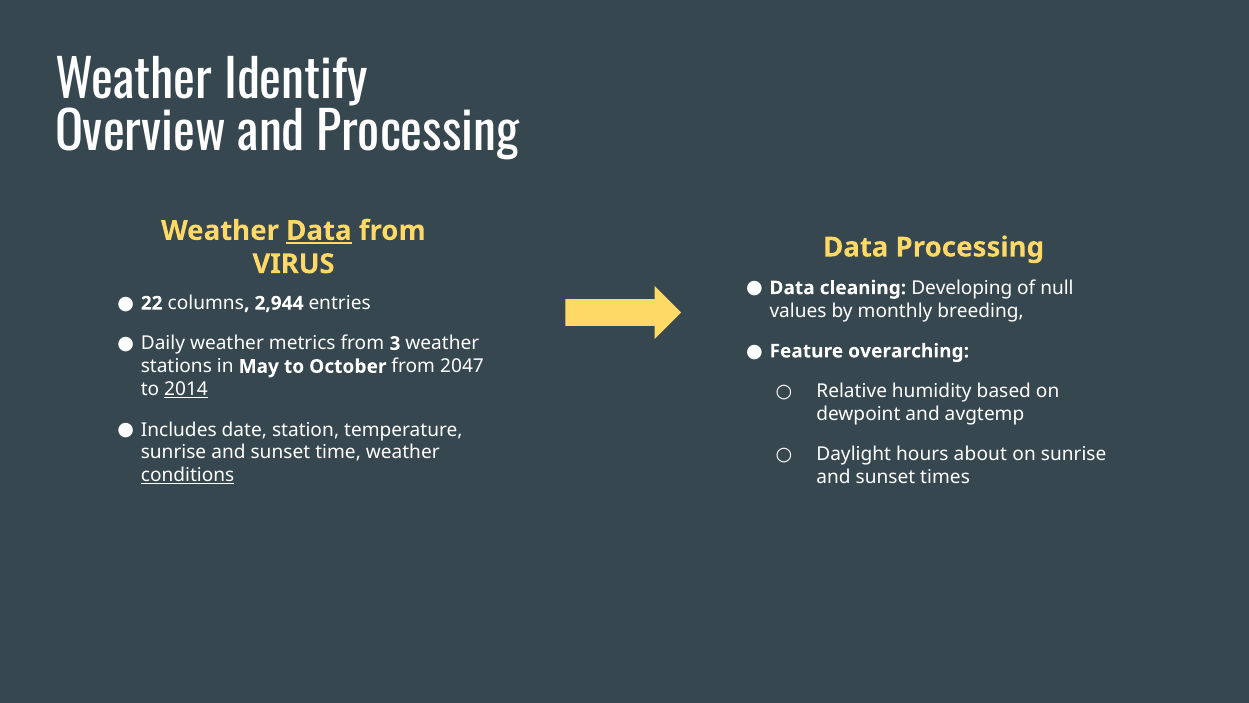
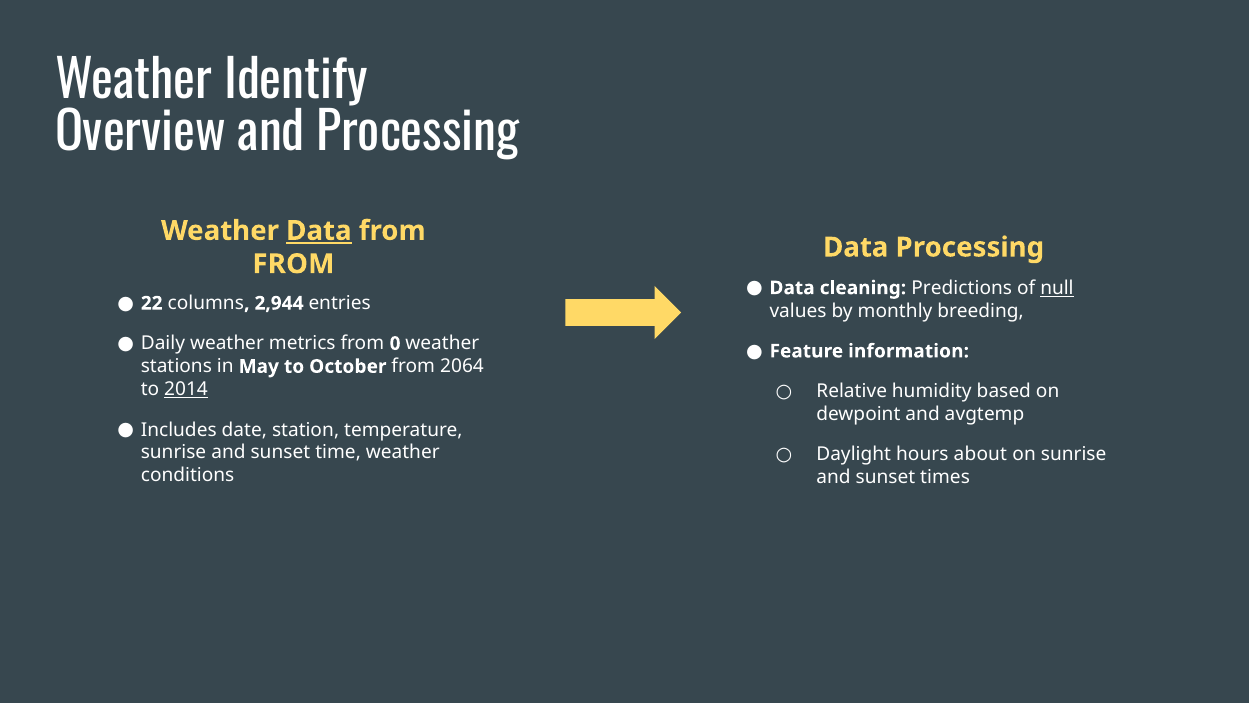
VIRUS at (294, 264): VIRUS -> FROM
Developing: Developing -> Predictions
null underline: none -> present
3: 3 -> 0
overarching: overarching -> information
2047: 2047 -> 2064
conditions underline: present -> none
